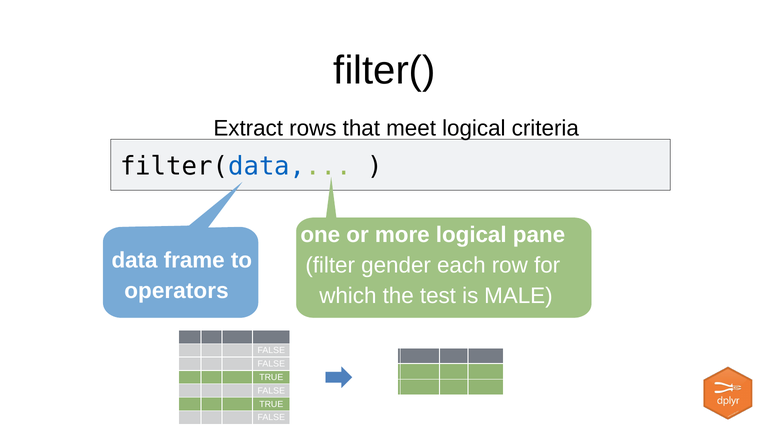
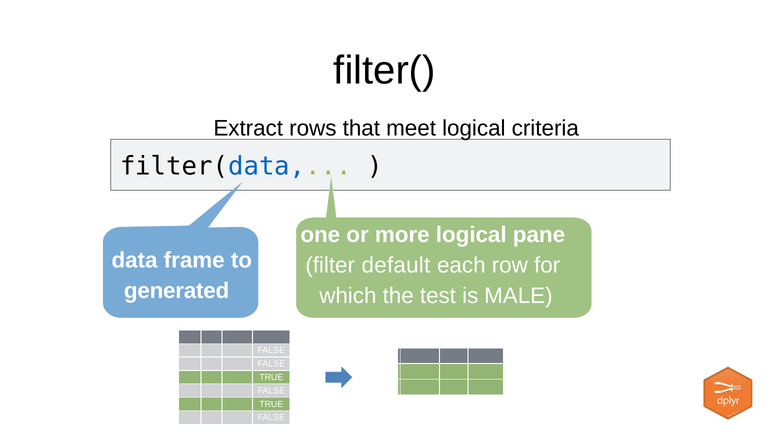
gender: gender -> default
operators: operators -> generated
